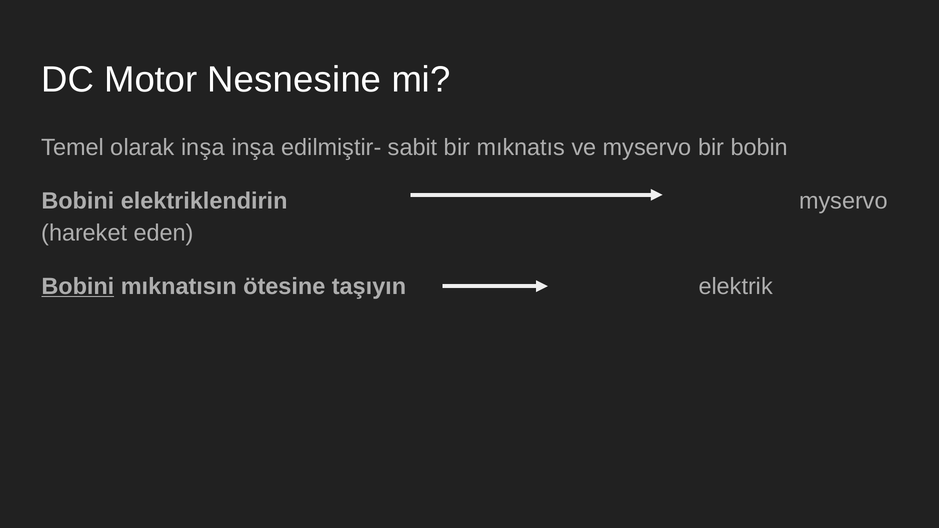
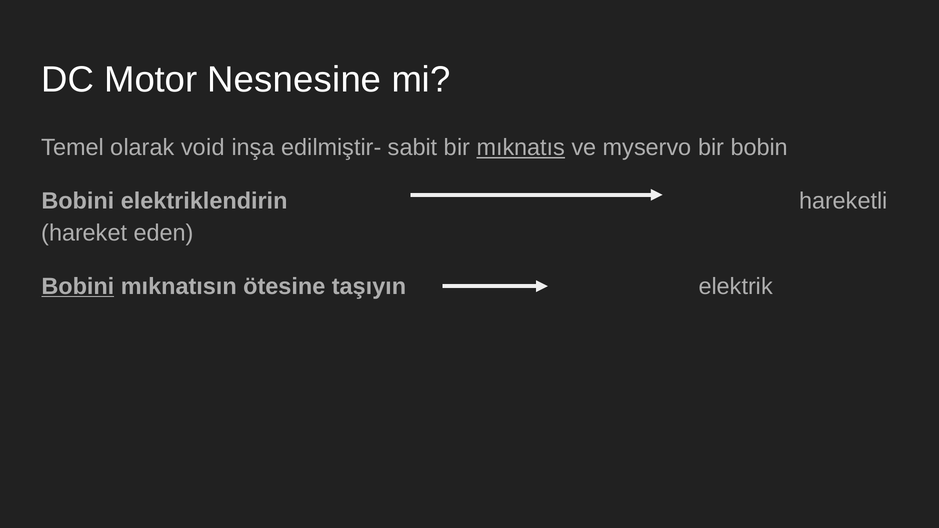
olarak inşa: inşa -> void
mıknatıs underline: none -> present
elektriklendirin myservo: myservo -> hareketli
